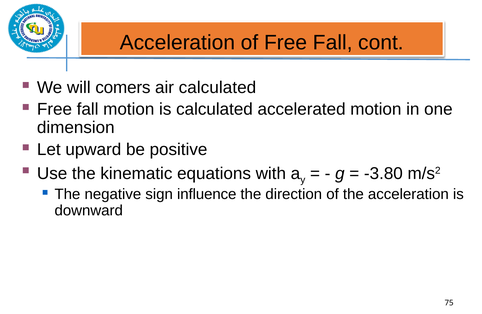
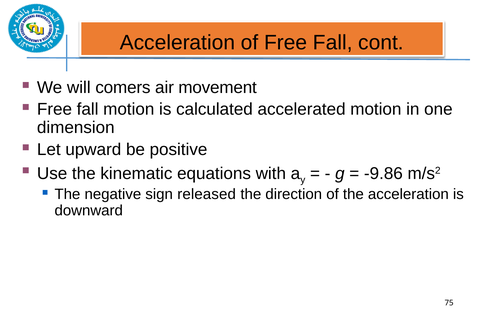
air calculated: calculated -> movement
-3.80: -3.80 -> -9.86
influence: influence -> released
